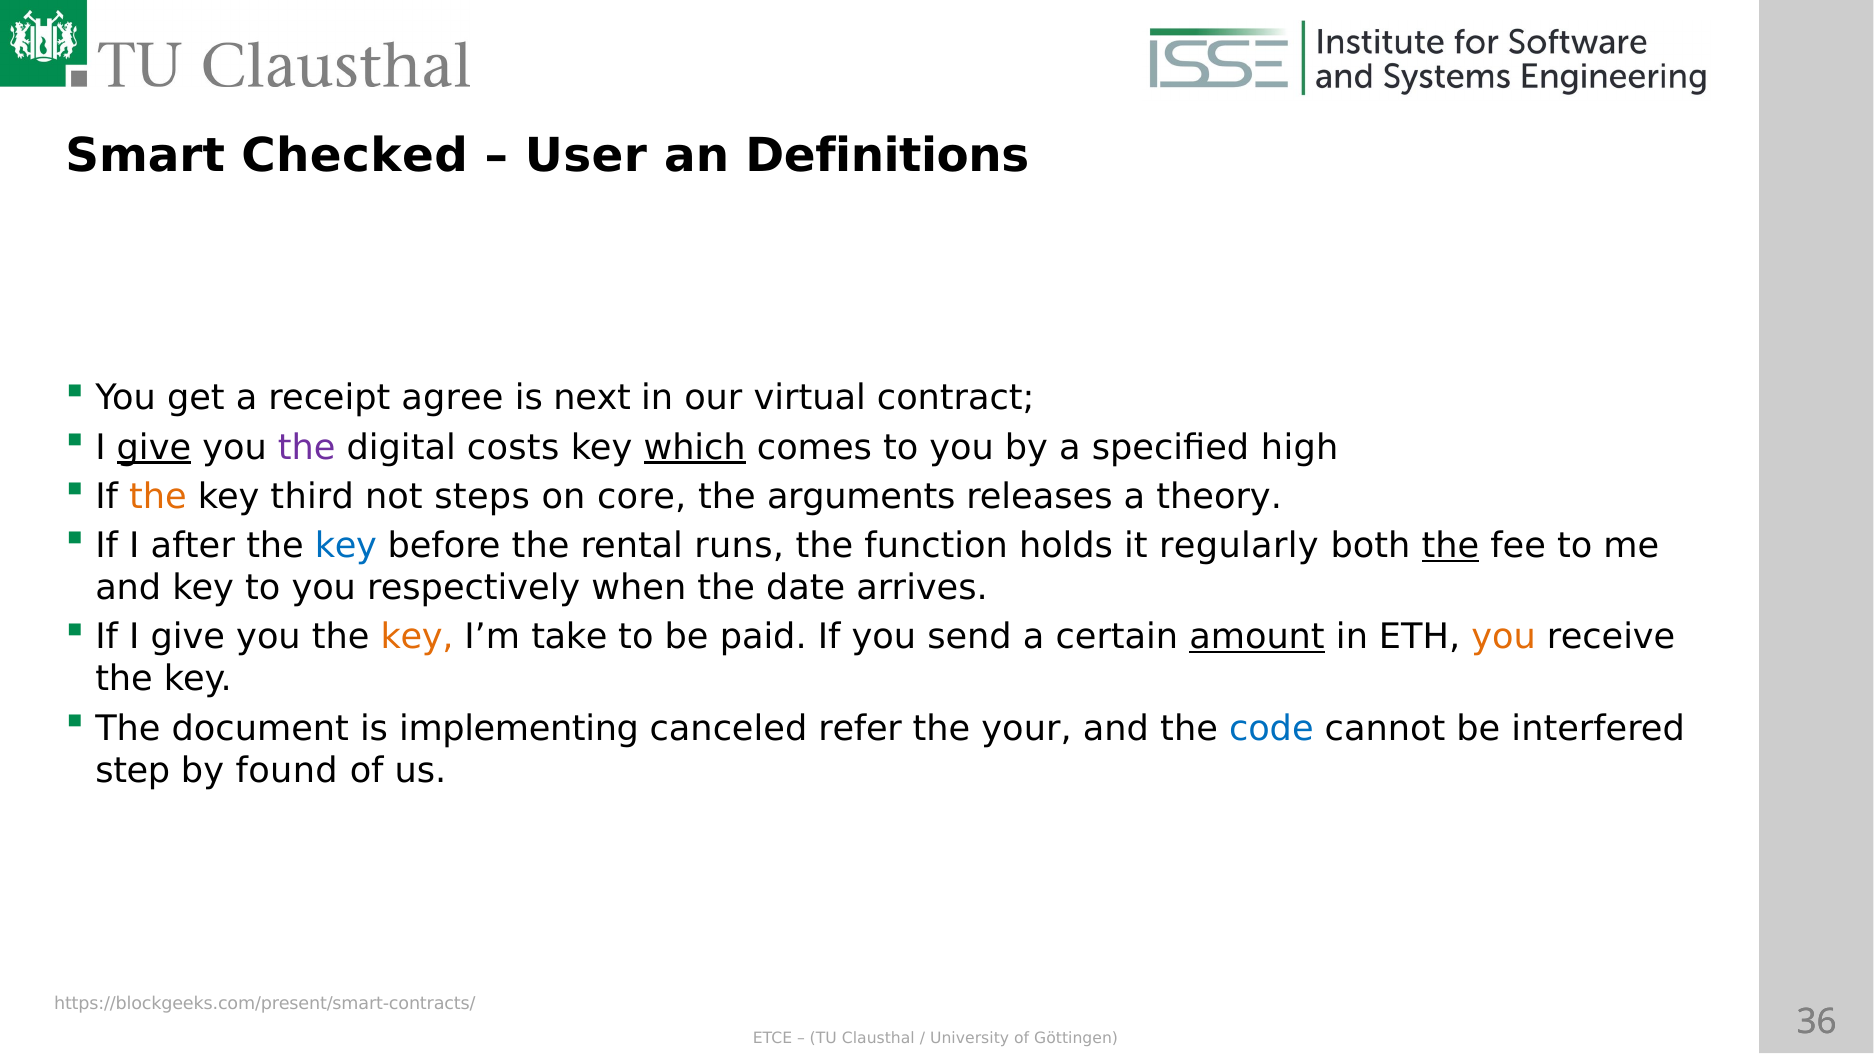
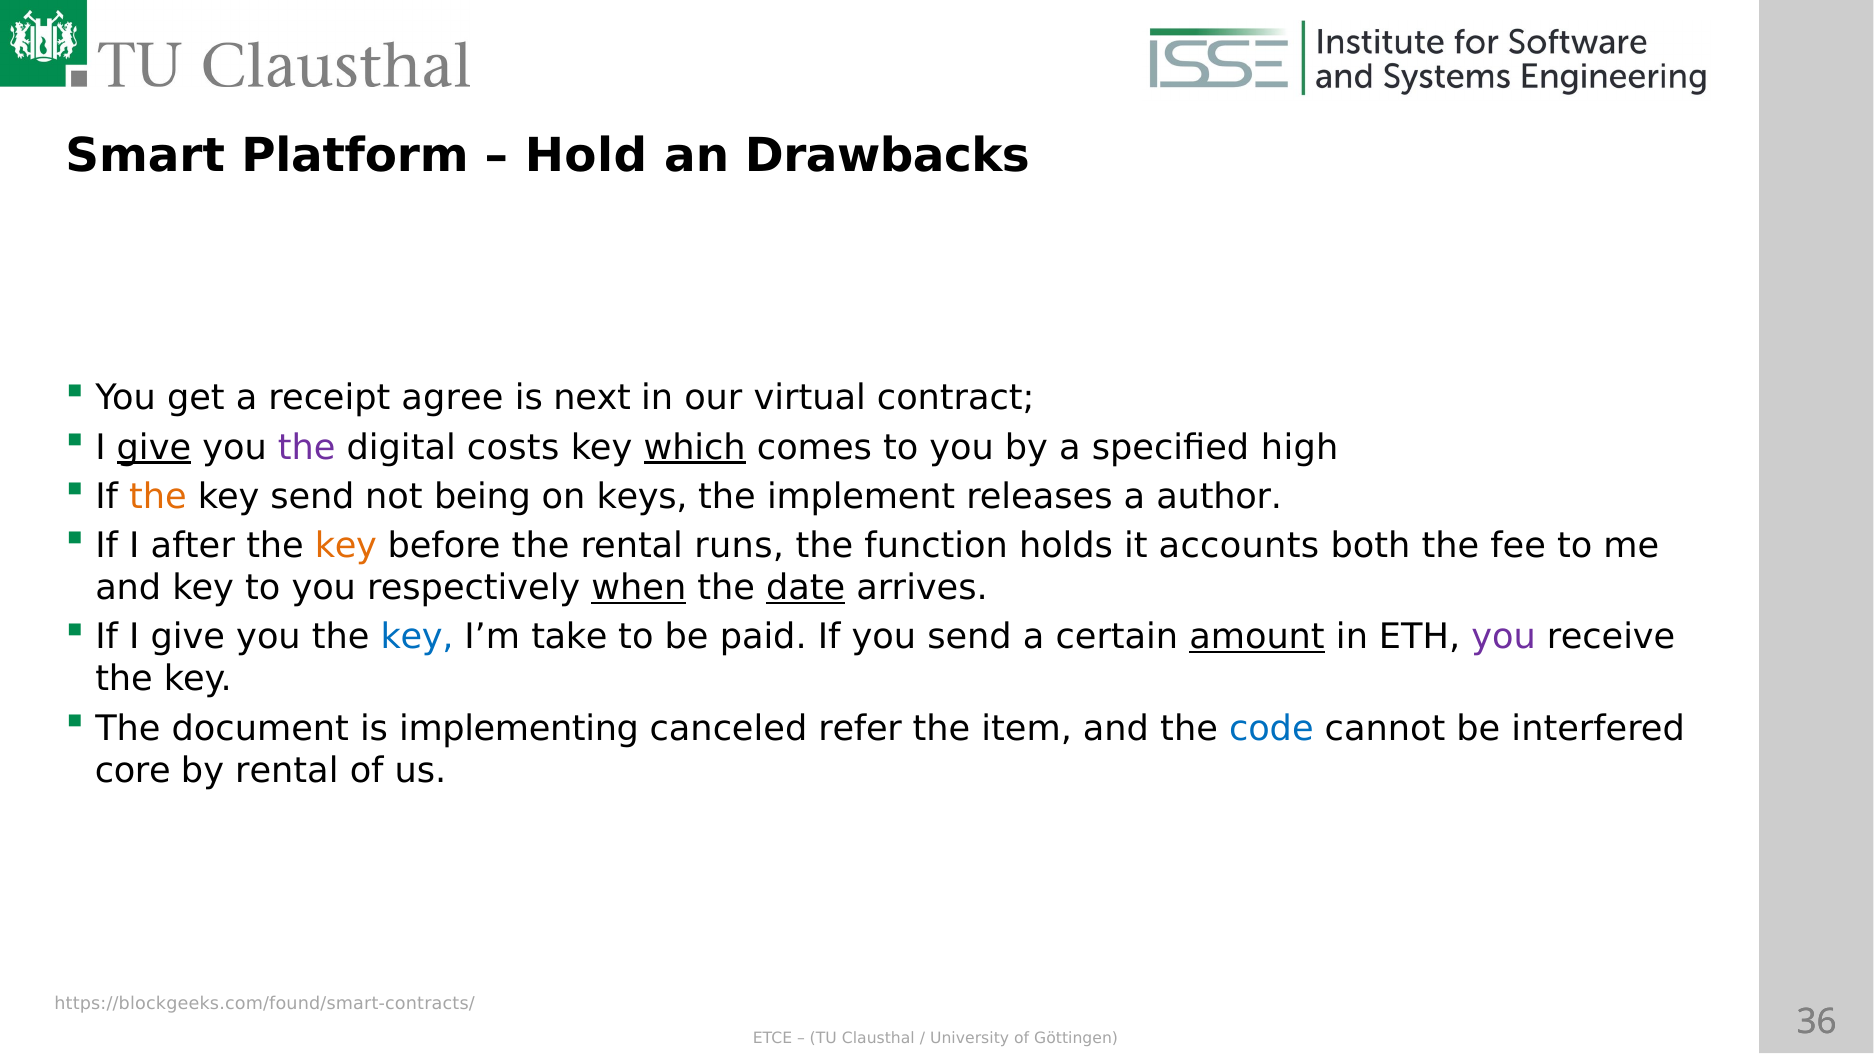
Checked: Checked -> Platform
User: User -> Hold
Definitions: Definitions -> Drawbacks
key third: third -> send
steps: steps -> being
core: core -> keys
arguments: arguments -> implement
theory: theory -> author
key at (346, 546) colour: blue -> orange
regularly: regularly -> accounts
the at (1450, 546) underline: present -> none
when underline: none -> present
date underline: none -> present
key at (417, 637) colour: orange -> blue
you at (1504, 637) colour: orange -> purple
your: your -> item
step: step -> core
by found: found -> rental
https://blockgeeks.com/present/smart-contracts/: https://blockgeeks.com/present/smart-contracts/ -> https://blockgeeks.com/found/smart-contracts/
